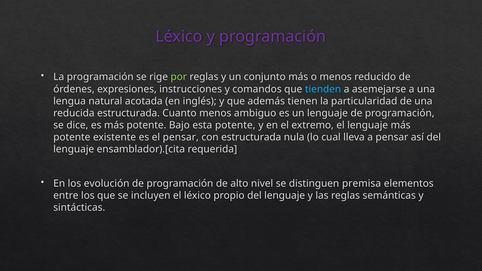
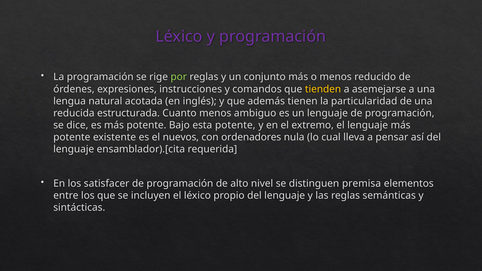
tienden colour: light blue -> yellow
el pensar: pensar -> nuevos
con estructurada: estructurada -> ordenadores
evolución: evolución -> satisfacer
